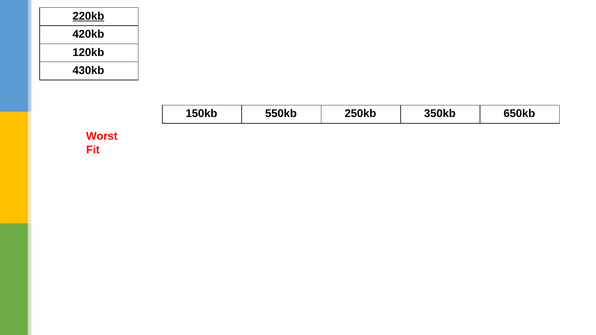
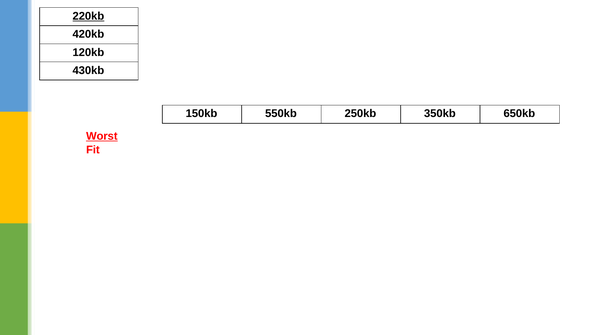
Worst underline: none -> present
